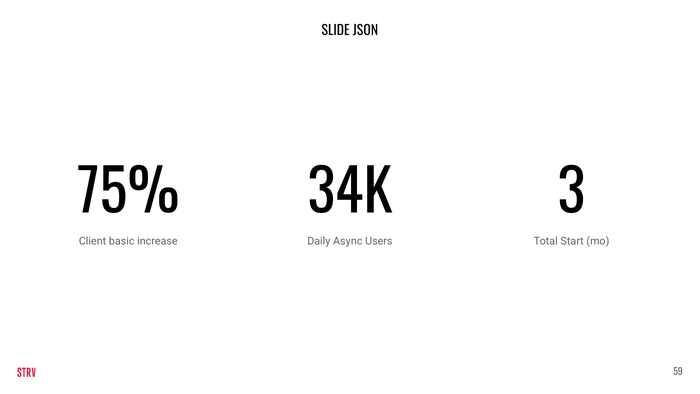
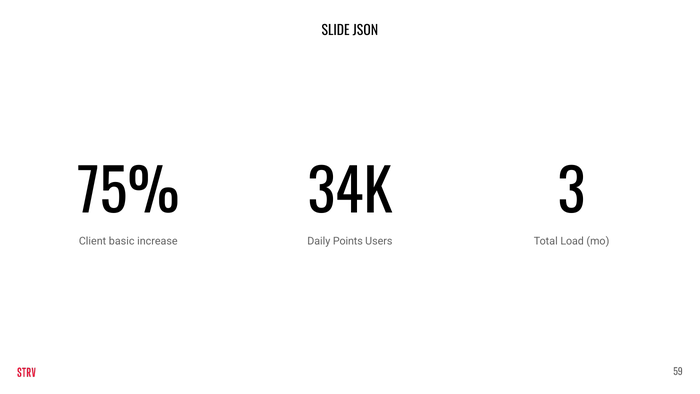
Async: Async -> Points
Start: Start -> Load
